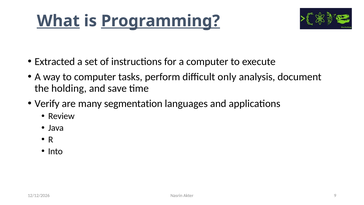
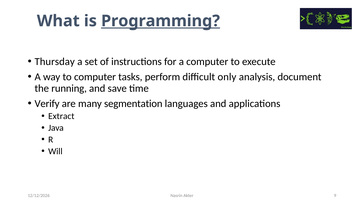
What underline: present -> none
Extracted: Extracted -> Thursday
holding: holding -> running
Review: Review -> Extract
Into: Into -> Will
